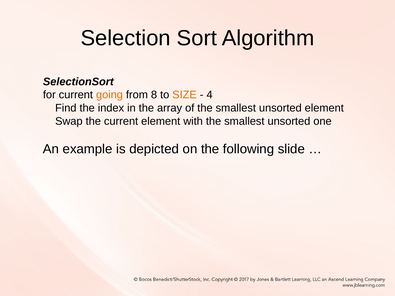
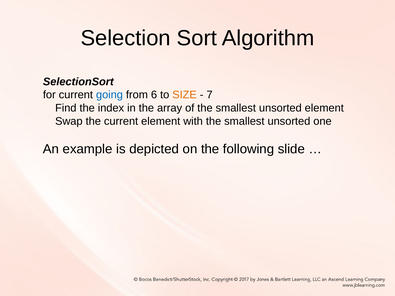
going colour: orange -> blue
8: 8 -> 6
4: 4 -> 7
